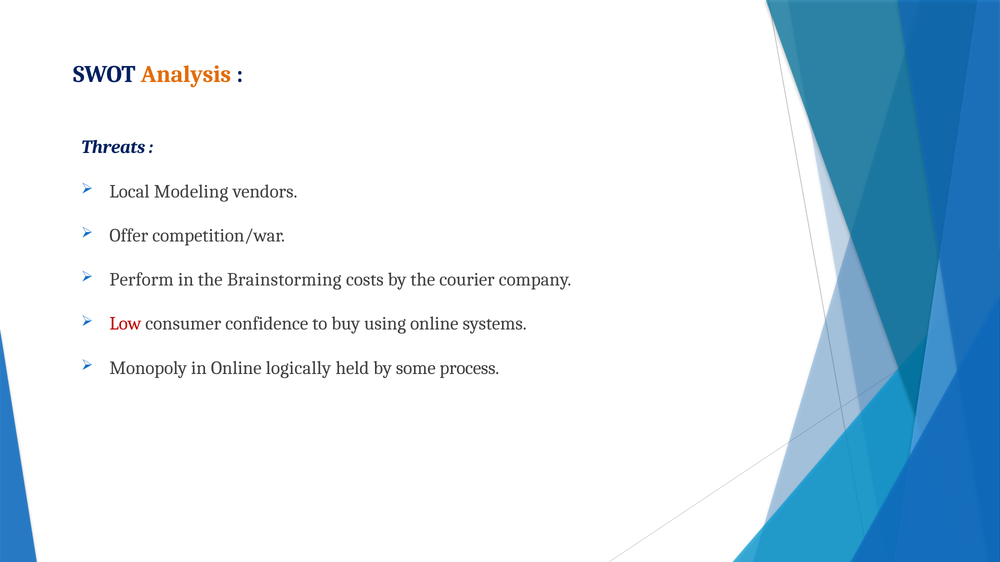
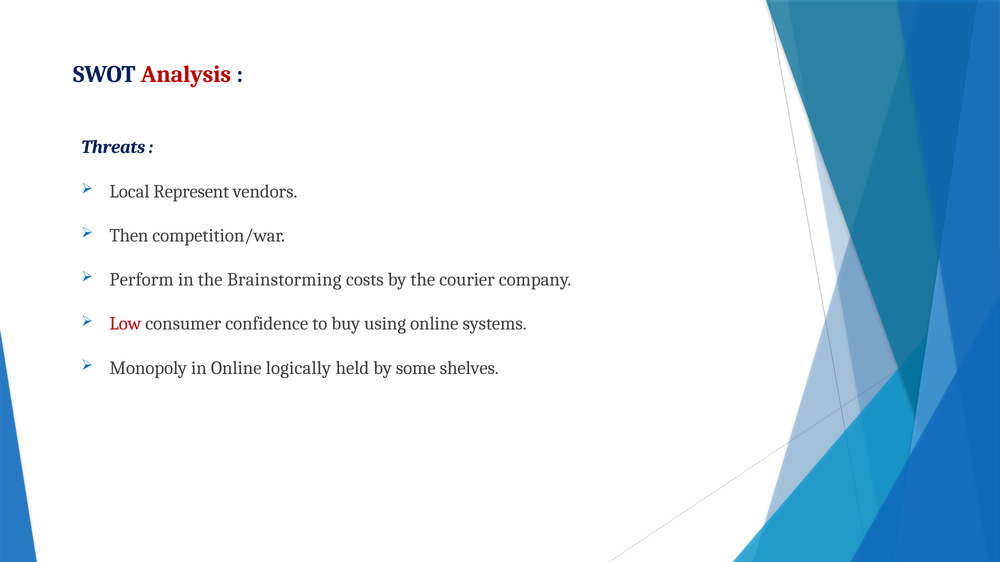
Analysis colour: orange -> red
Modeling: Modeling -> Represent
Offer: Offer -> Then
process: process -> shelves
